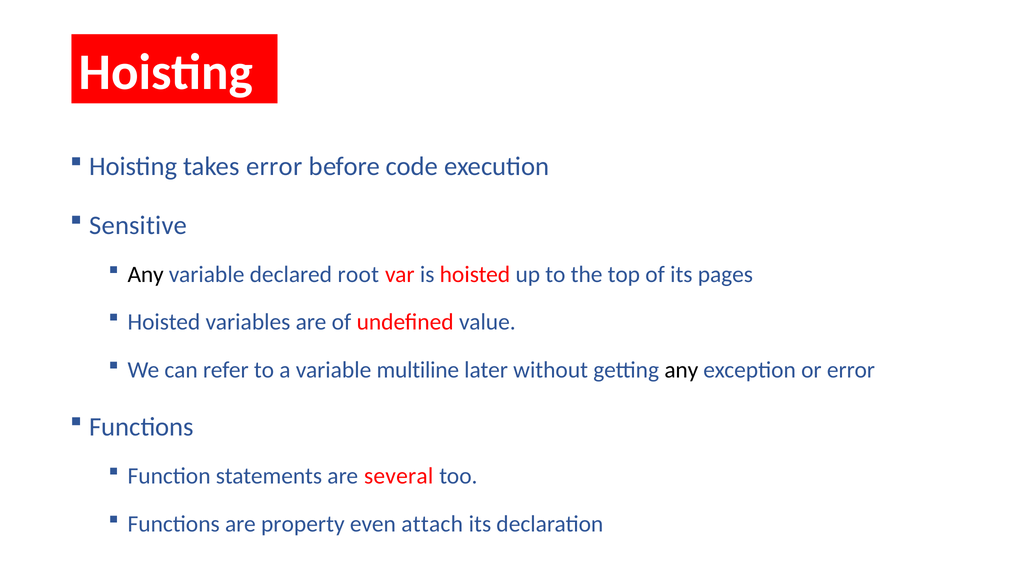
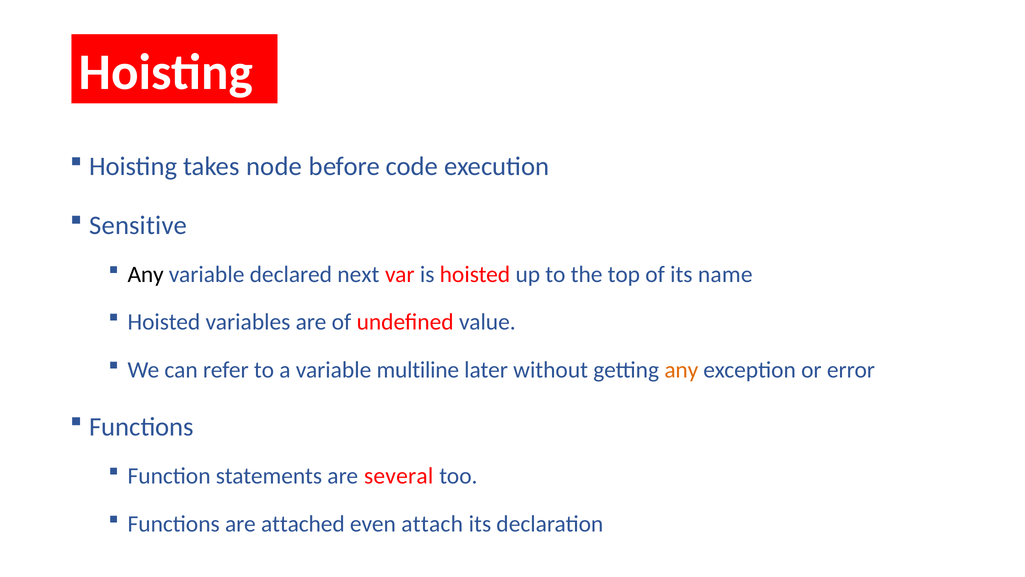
takes error: error -> node
root: root -> next
pages: pages -> name
any at (681, 369) colour: black -> orange
property: property -> attached
